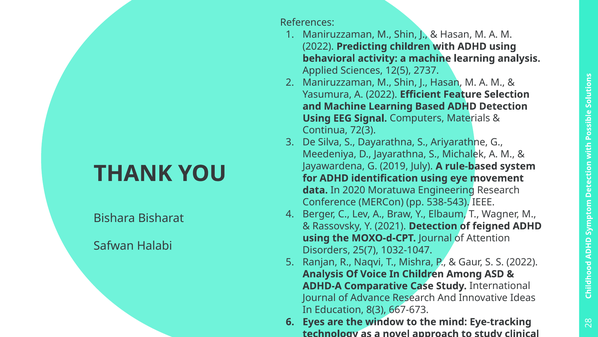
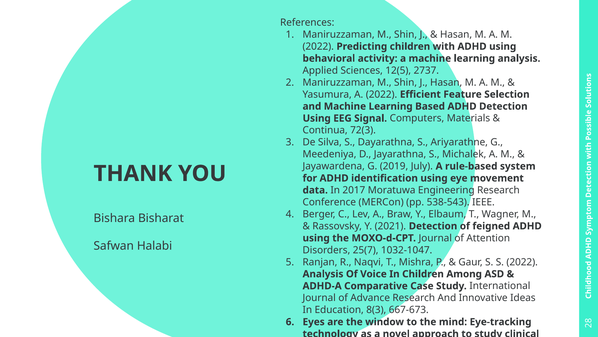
2020: 2020 -> 2017
